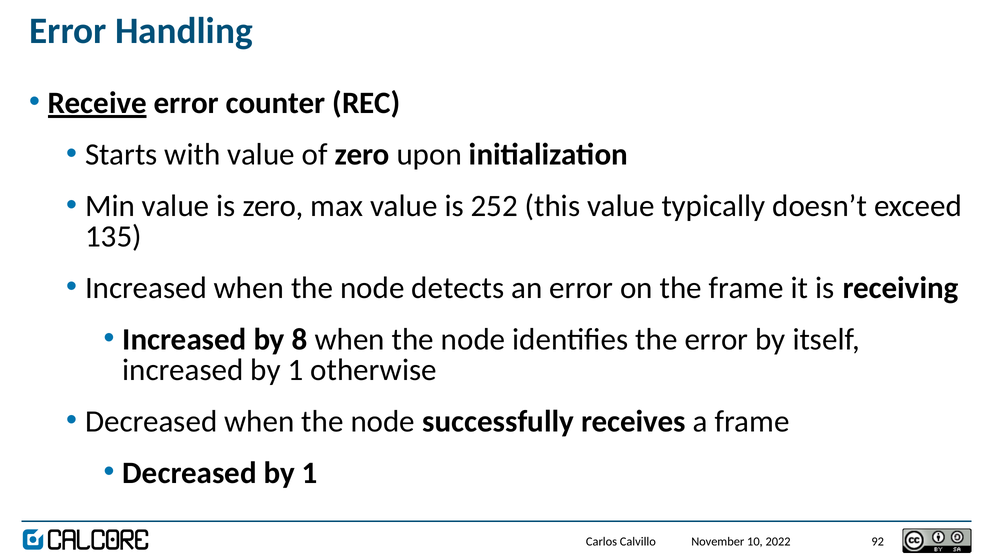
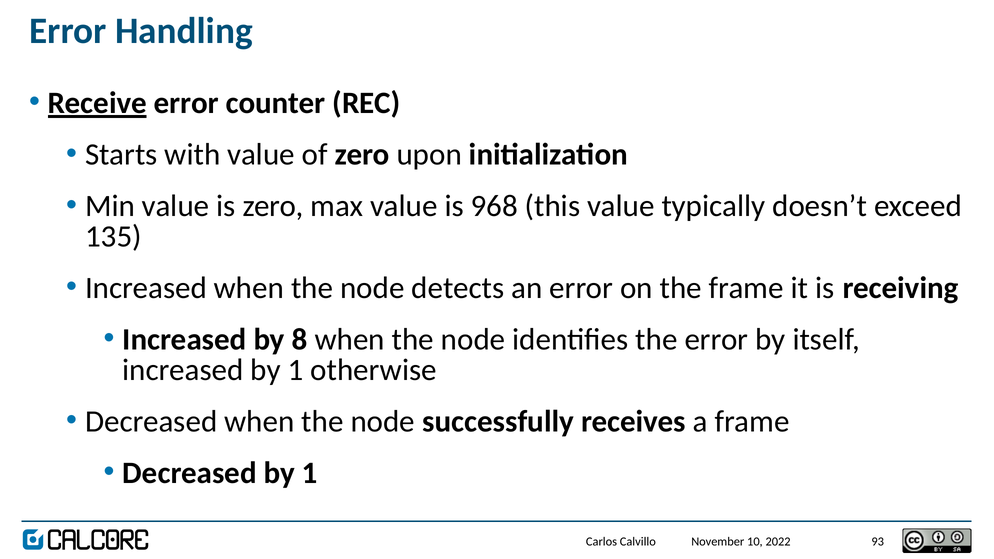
252: 252 -> 968
92: 92 -> 93
